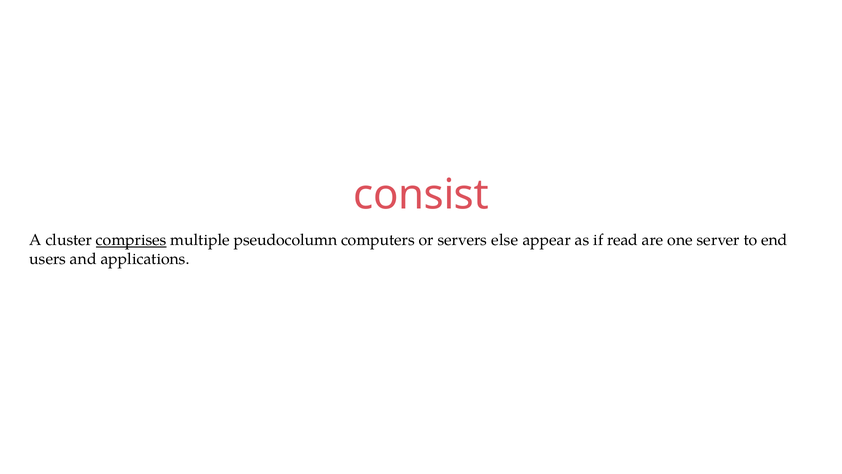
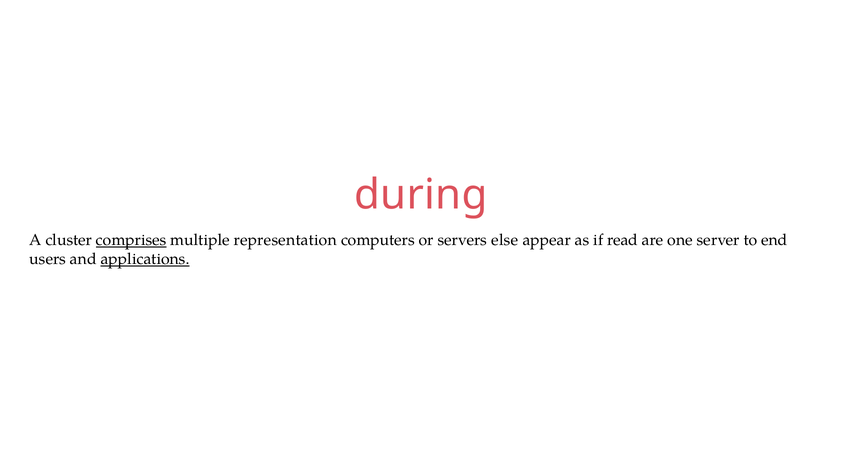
consist: consist -> during
pseudocolumn: pseudocolumn -> representation
applications underline: none -> present
